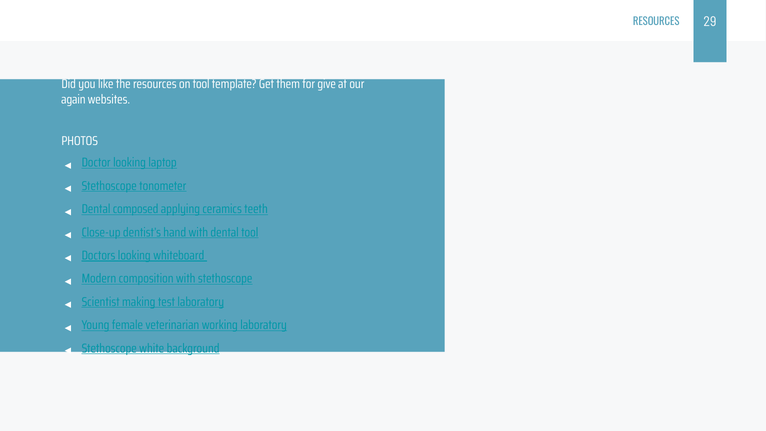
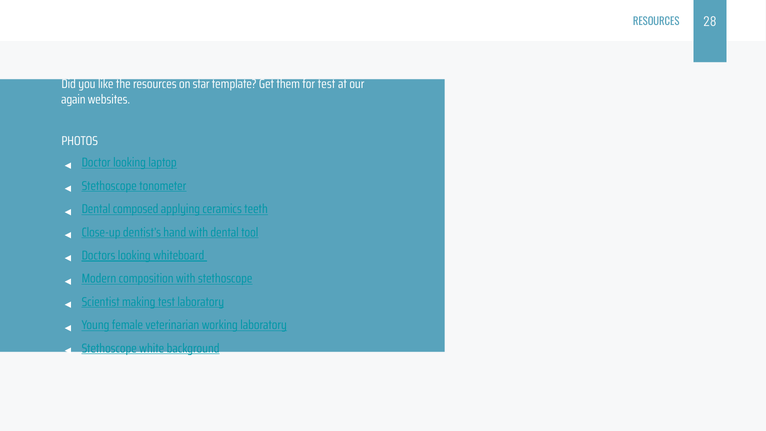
29: 29 -> 28
on tool: tool -> star
for give: give -> test
